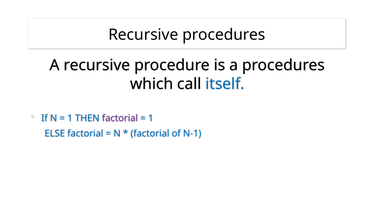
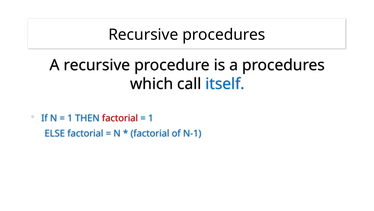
factorial at (120, 118) colour: purple -> red
